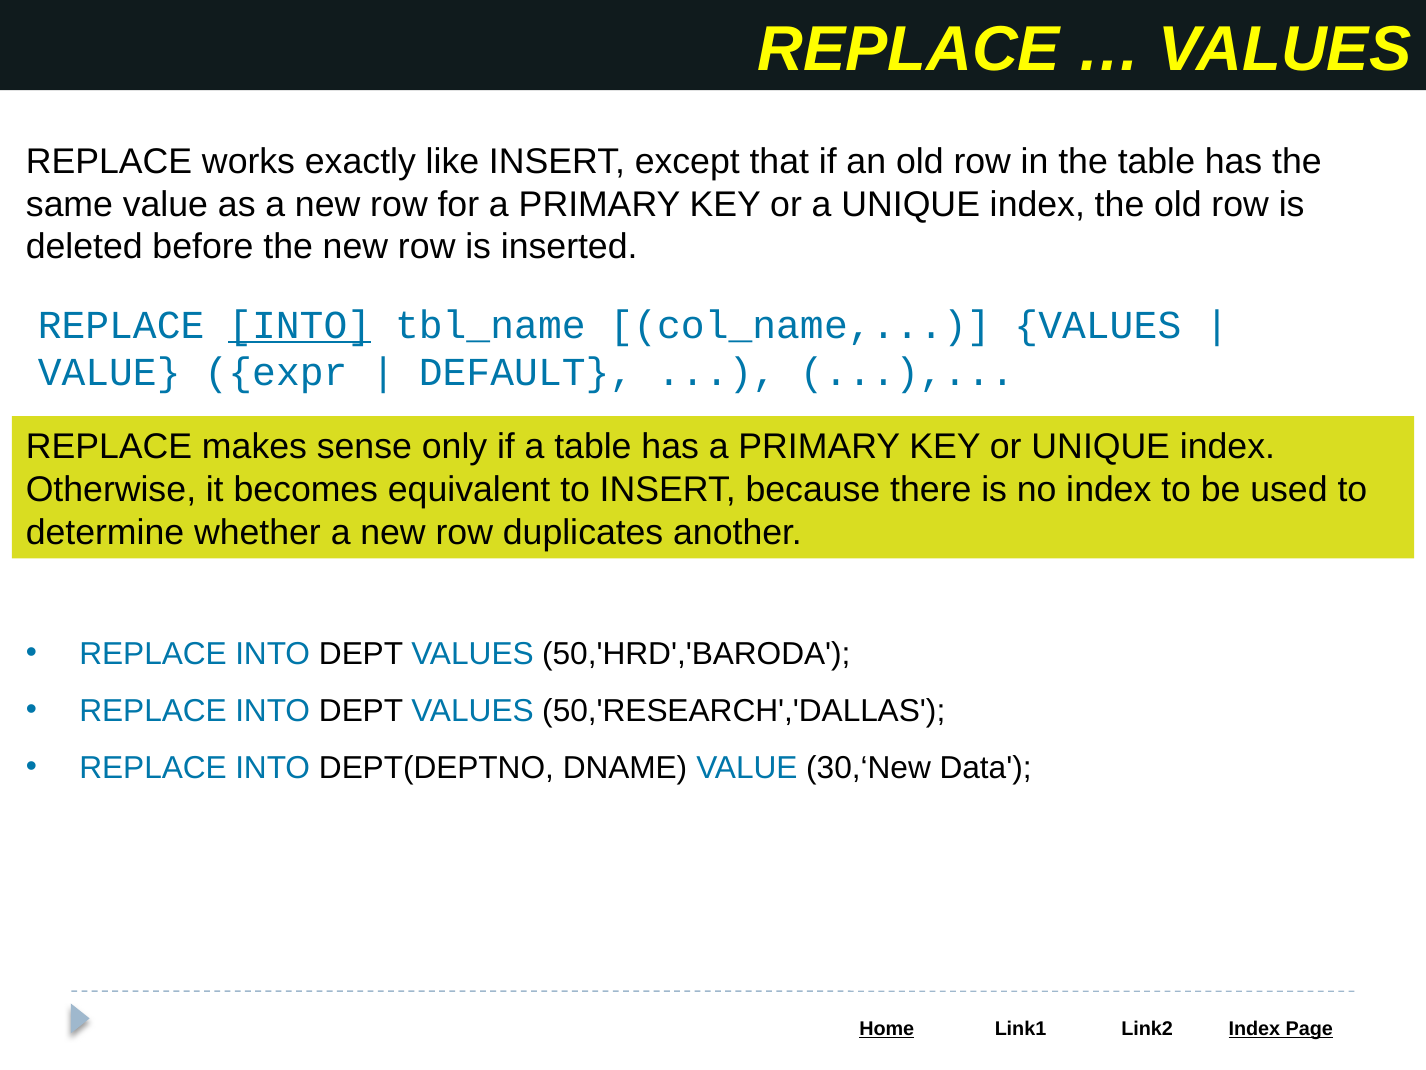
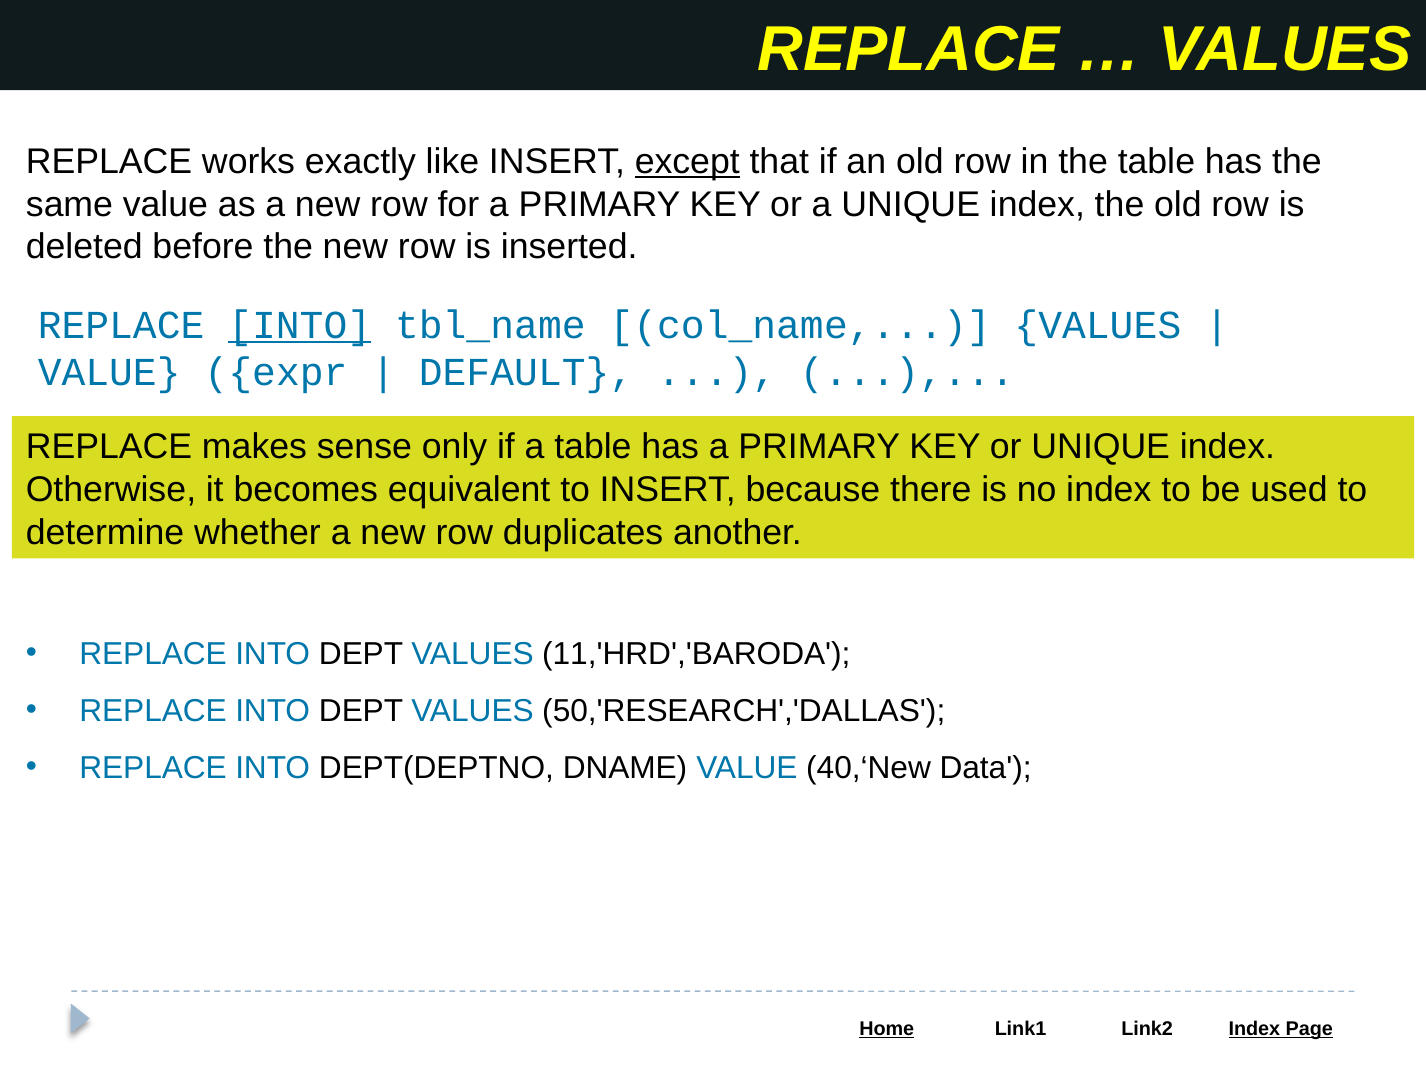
except underline: none -> present
50,'HRD','BARODA: 50,'HRD','BARODA -> 11,'HRD','BARODA
30,‘New: 30,‘New -> 40,‘New
